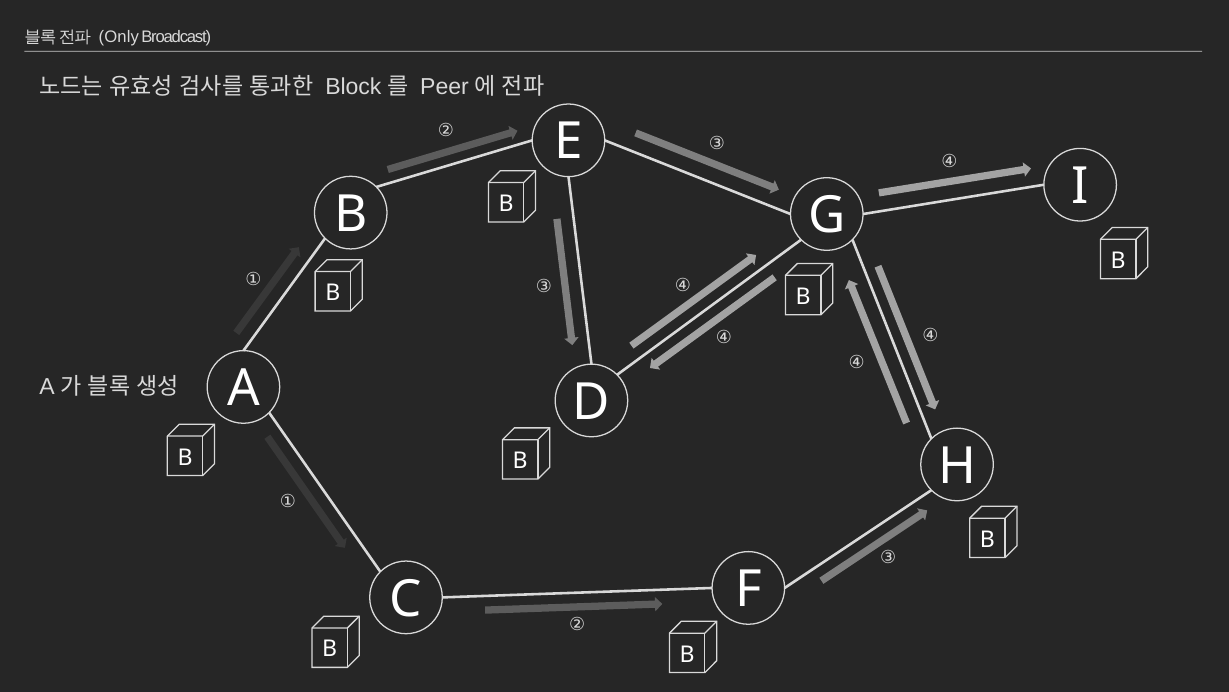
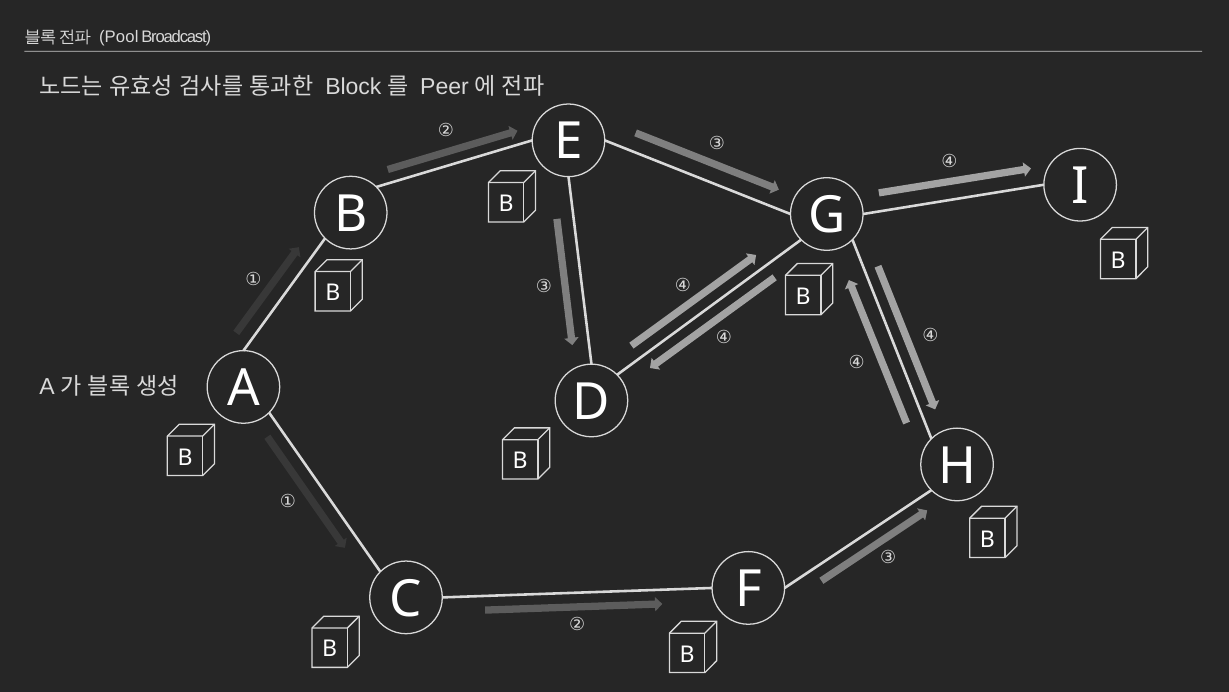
Only: Only -> Pool
